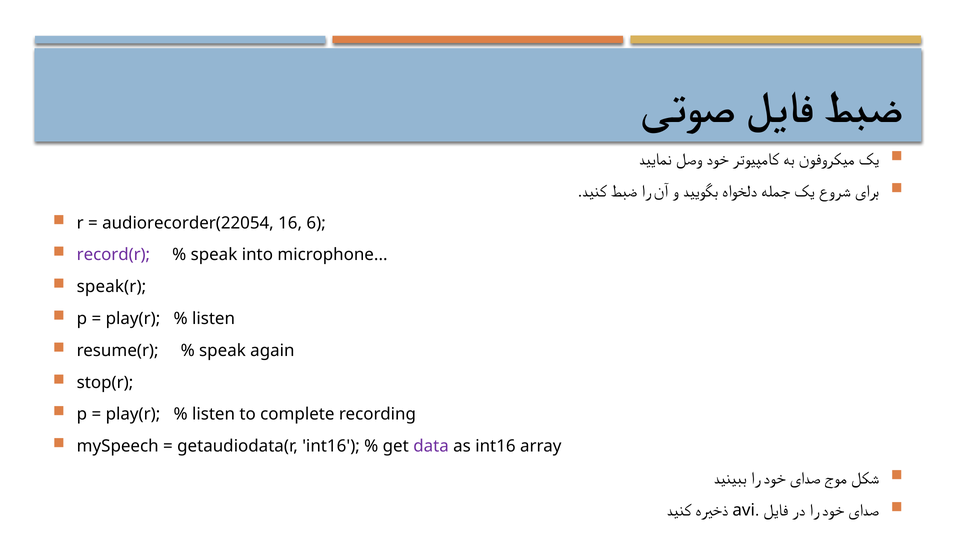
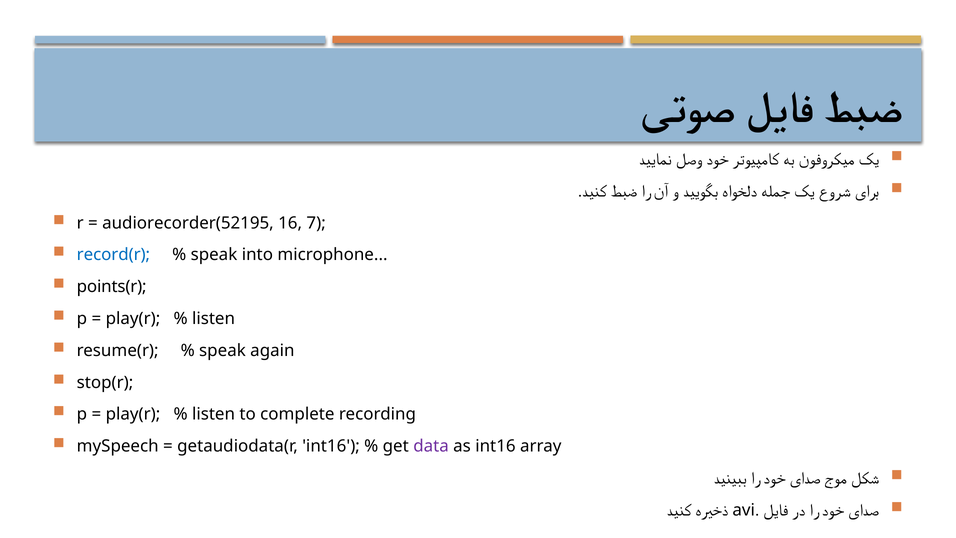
audiorecorder(22054: audiorecorder(22054 -> audiorecorder(52195
6: 6 -> 7
record(r colour: purple -> blue
speak(r: speak(r -> points(r
